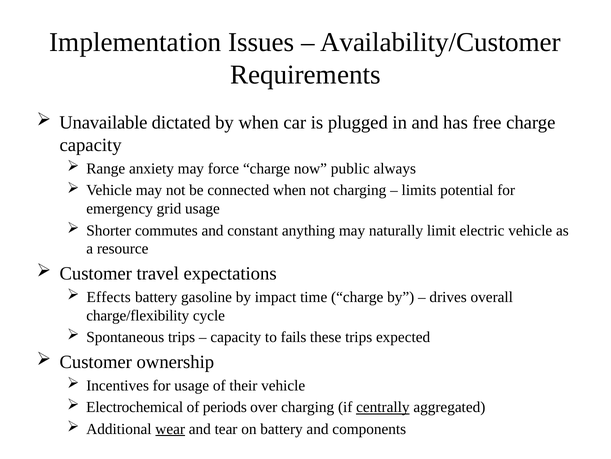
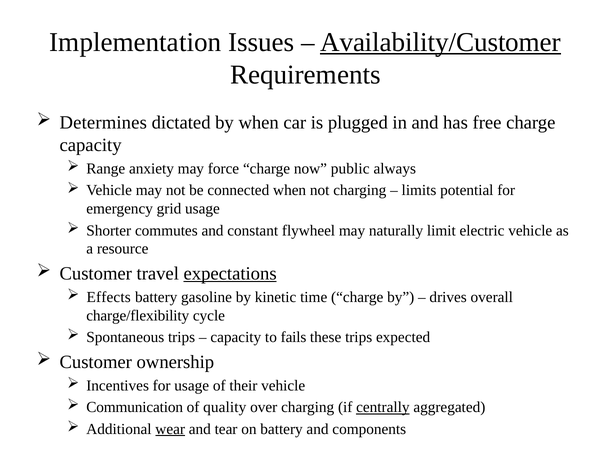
Availability/Customer underline: none -> present
Unavailable: Unavailable -> Determines
anything: anything -> flywheel
expectations underline: none -> present
impact: impact -> kinetic
Electrochemical: Electrochemical -> Communication
periods: periods -> quality
